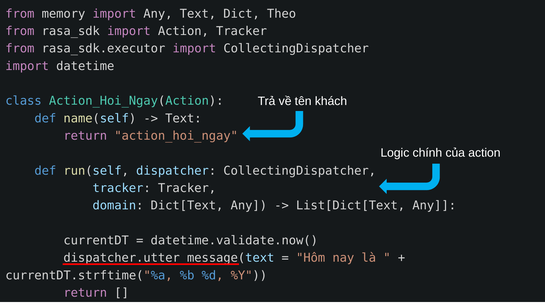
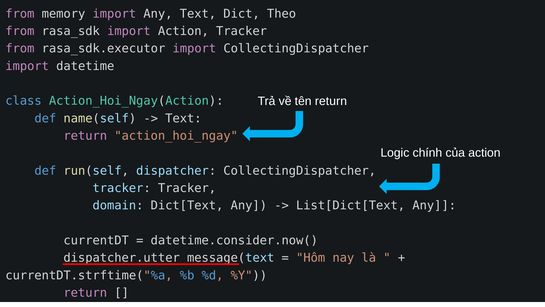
tên khách: khách -> return
datetime.validate.now(: datetime.validate.now( -> datetime.consider.now(
